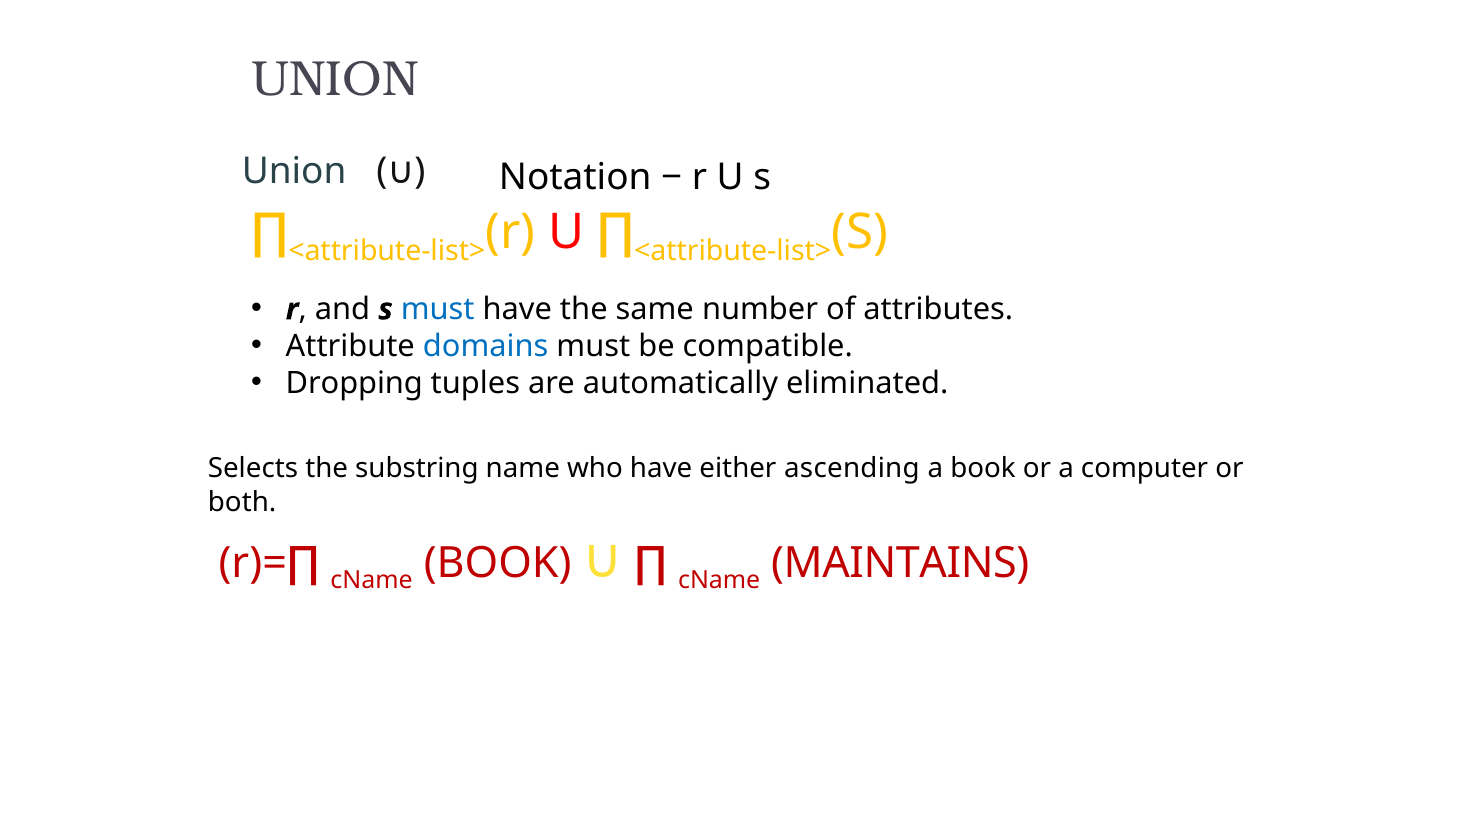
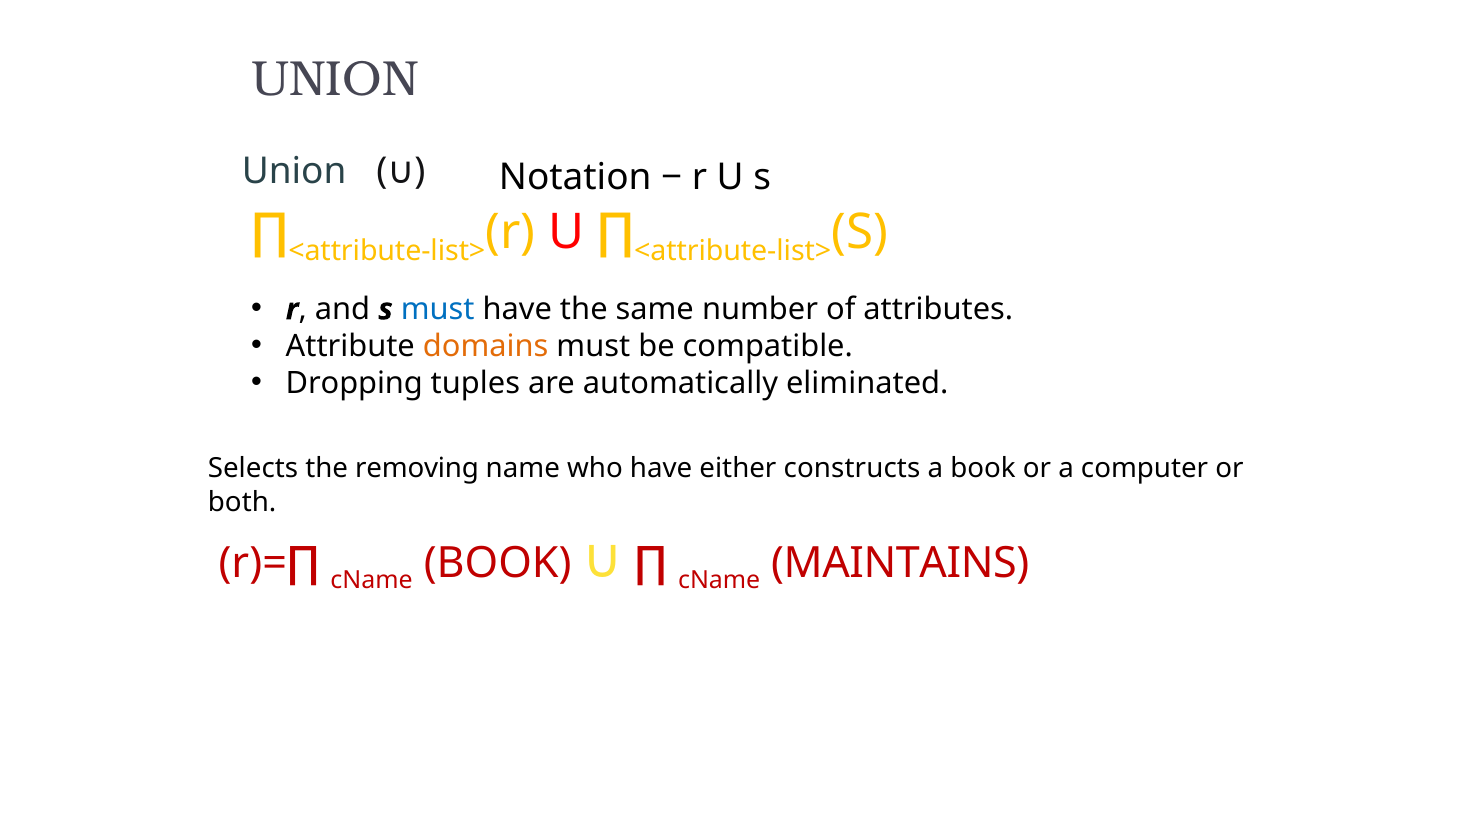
domains colour: blue -> orange
substring: substring -> removing
ascending: ascending -> constructs
